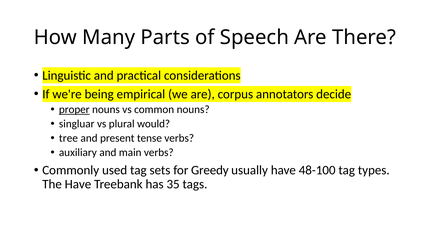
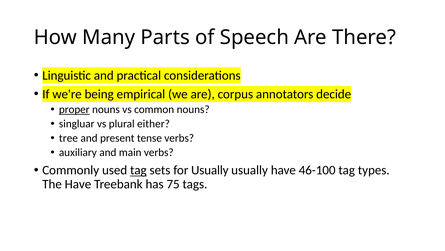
would: would -> either
tag at (138, 170) underline: none -> present
for Greedy: Greedy -> Usually
48-100: 48-100 -> 46-100
35: 35 -> 75
